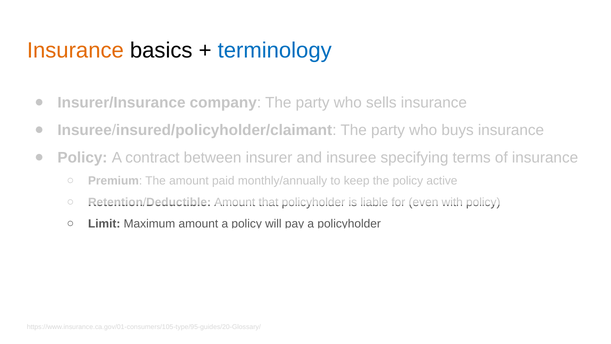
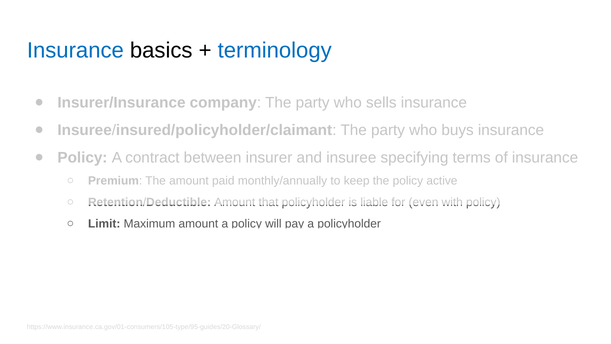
Insurance at (75, 51) colour: orange -> blue
